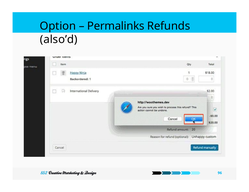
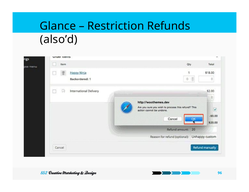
Option: Option -> Glance
Permalinks: Permalinks -> Restriction
